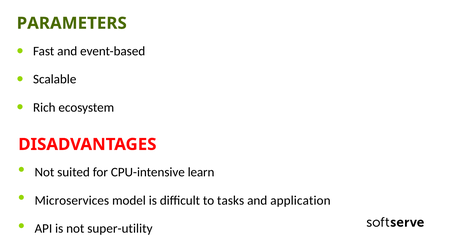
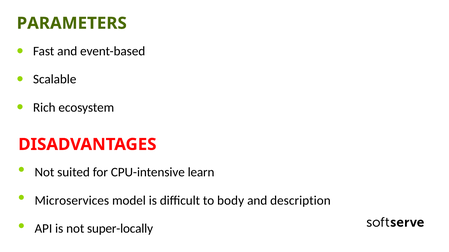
tasks: tasks -> body
application: application -> description
super-utility: super-utility -> super-locally
